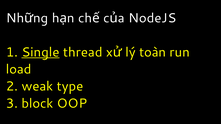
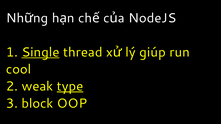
toàn: toàn -> giúp
load: load -> cool
type underline: none -> present
